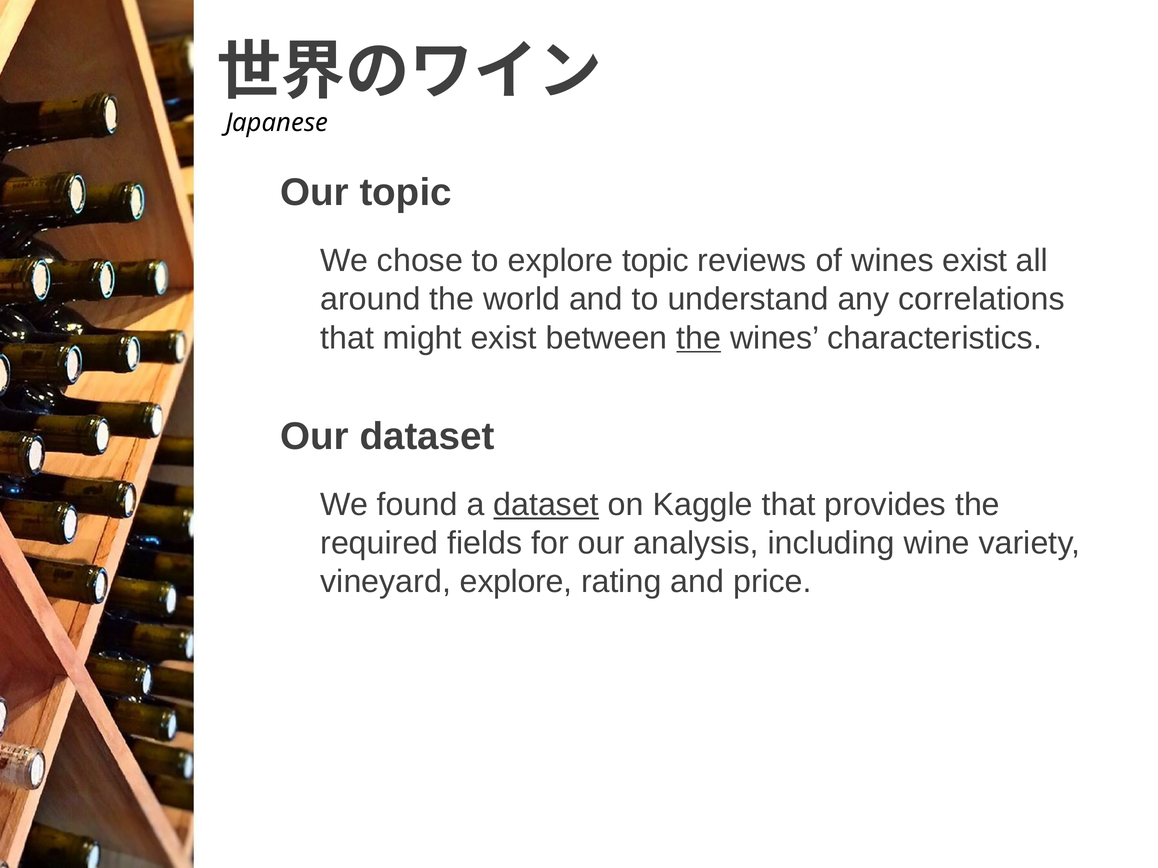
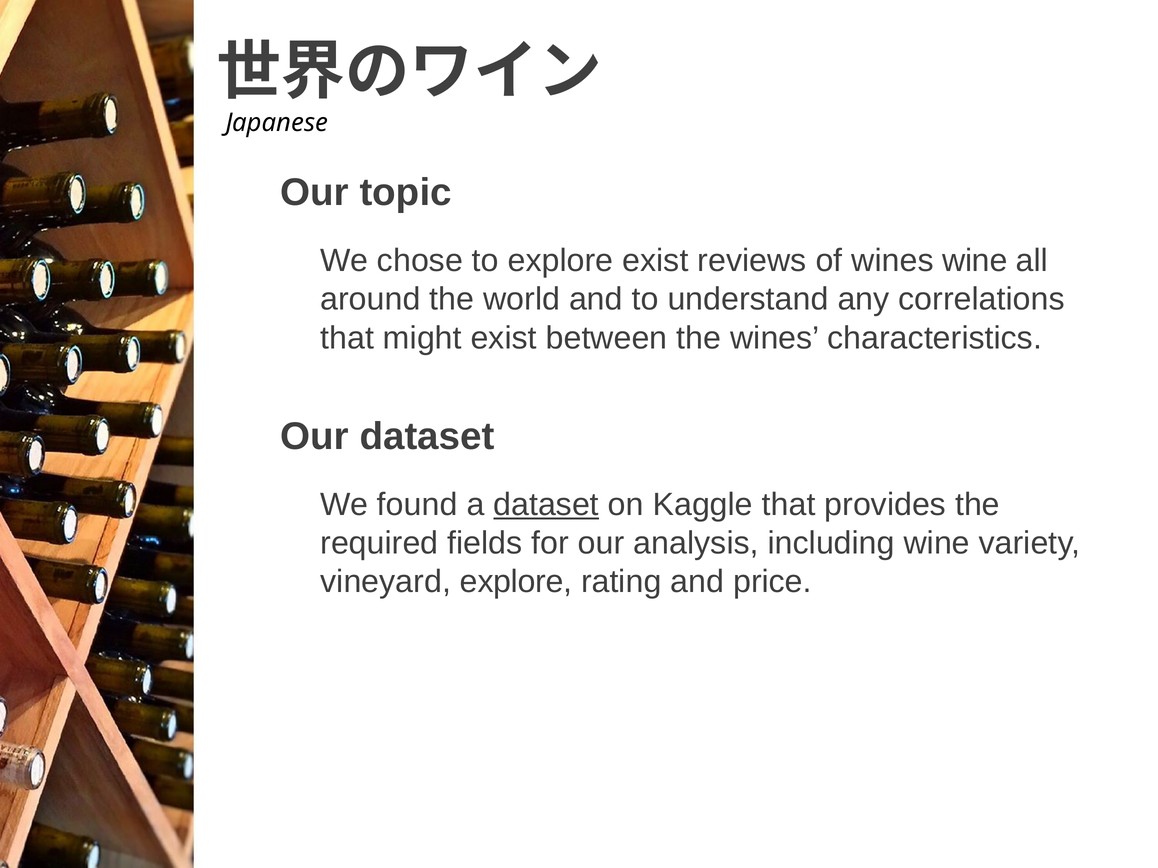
explore topic: topic -> exist
wines exist: exist -> wine
the at (699, 338) underline: present -> none
